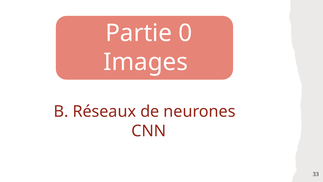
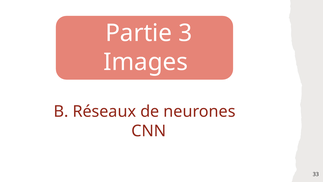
0: 0 -> 3
